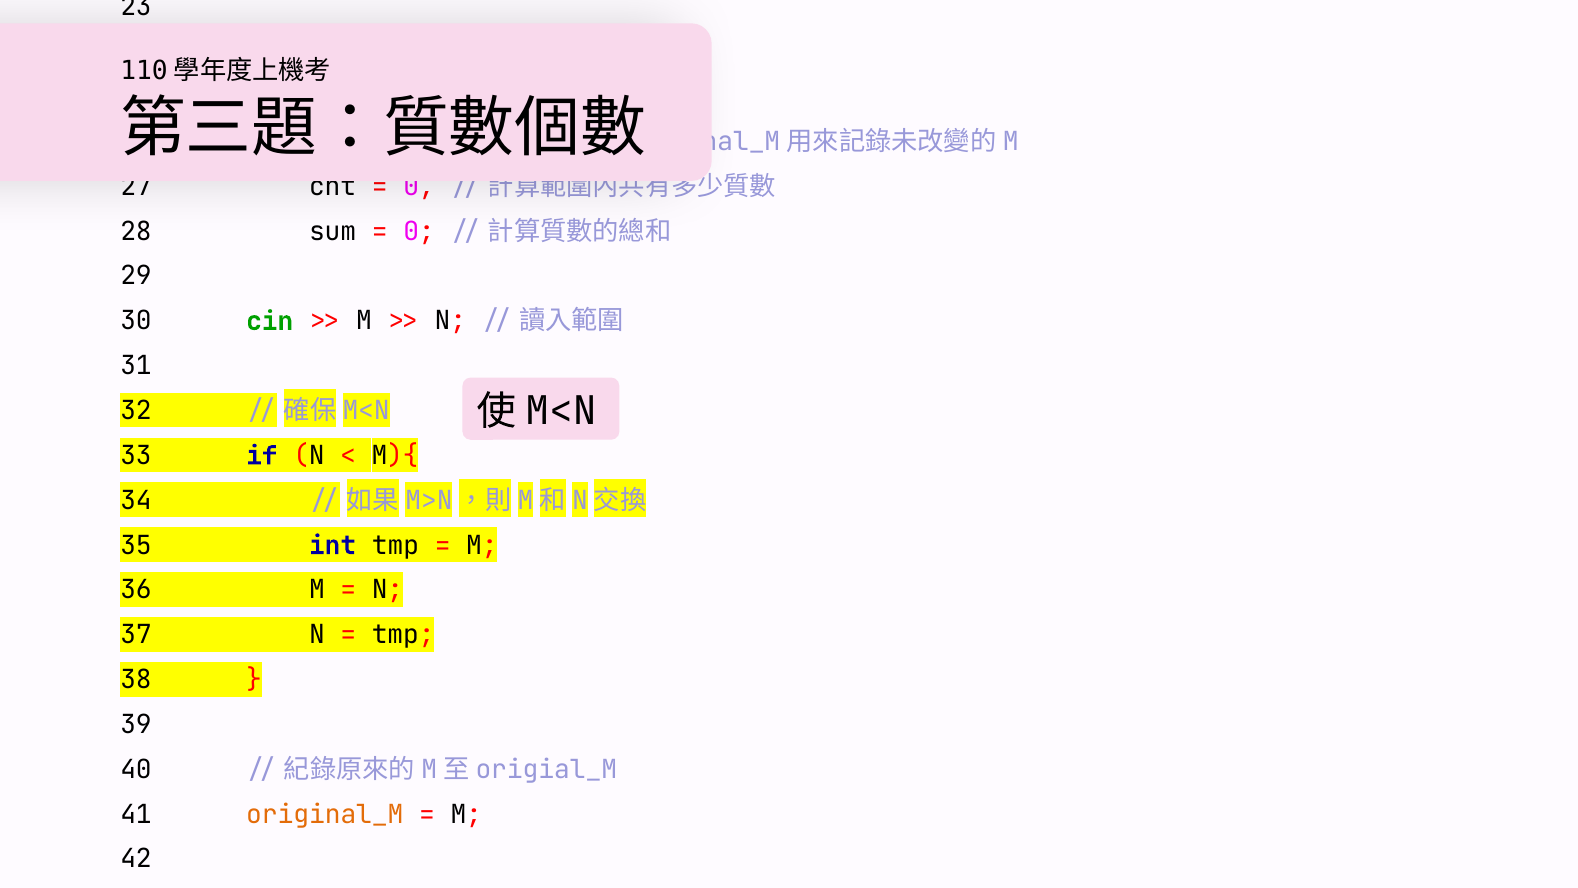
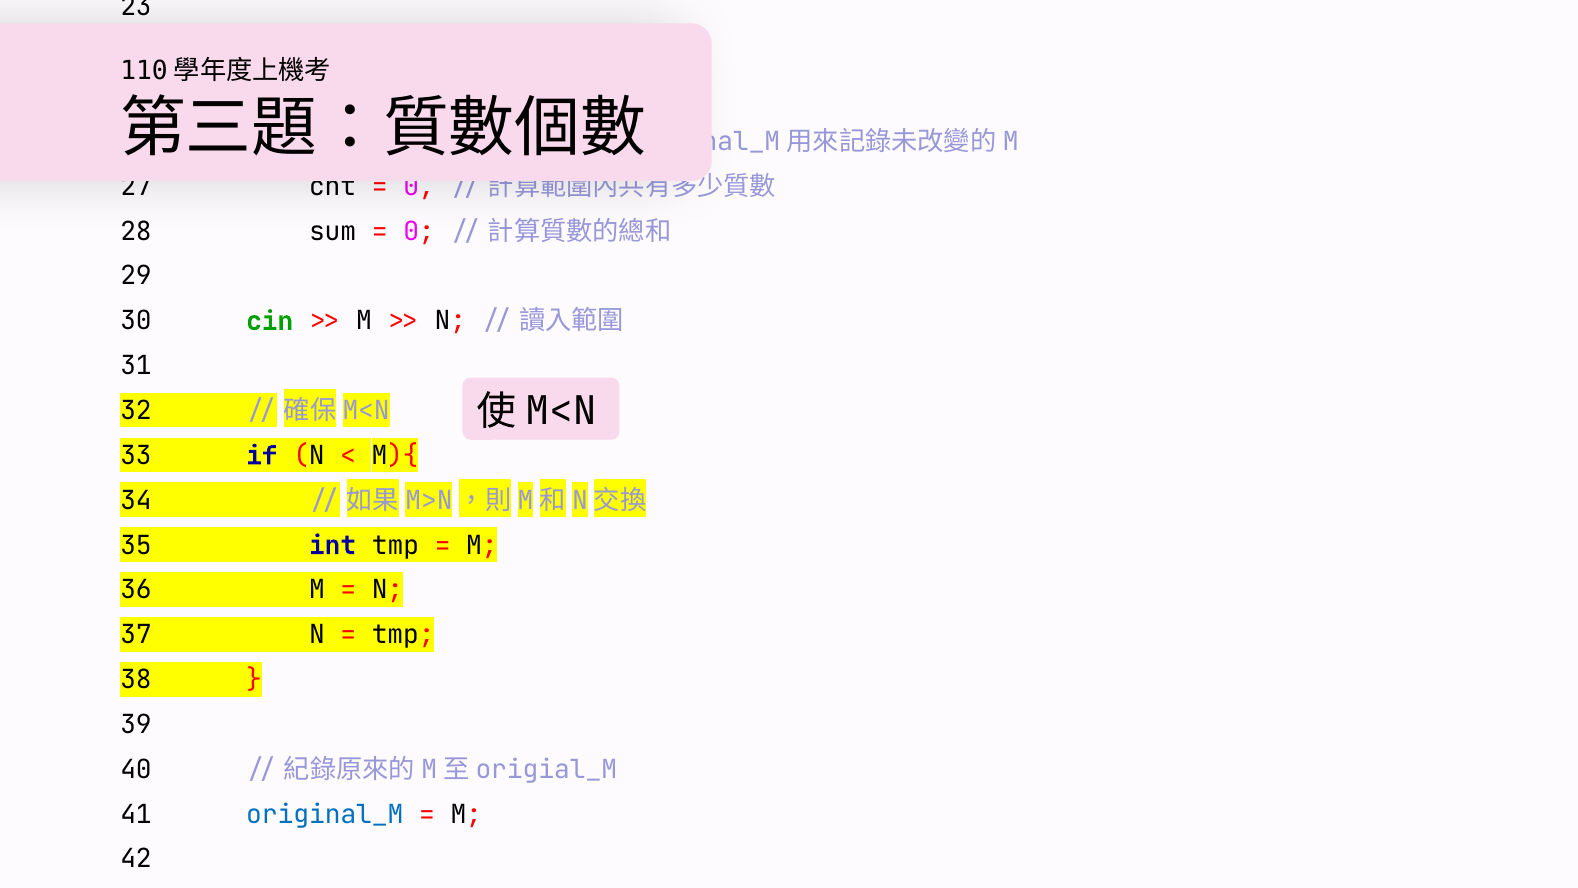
original_M at (325, 814) colour: orange -> blue
